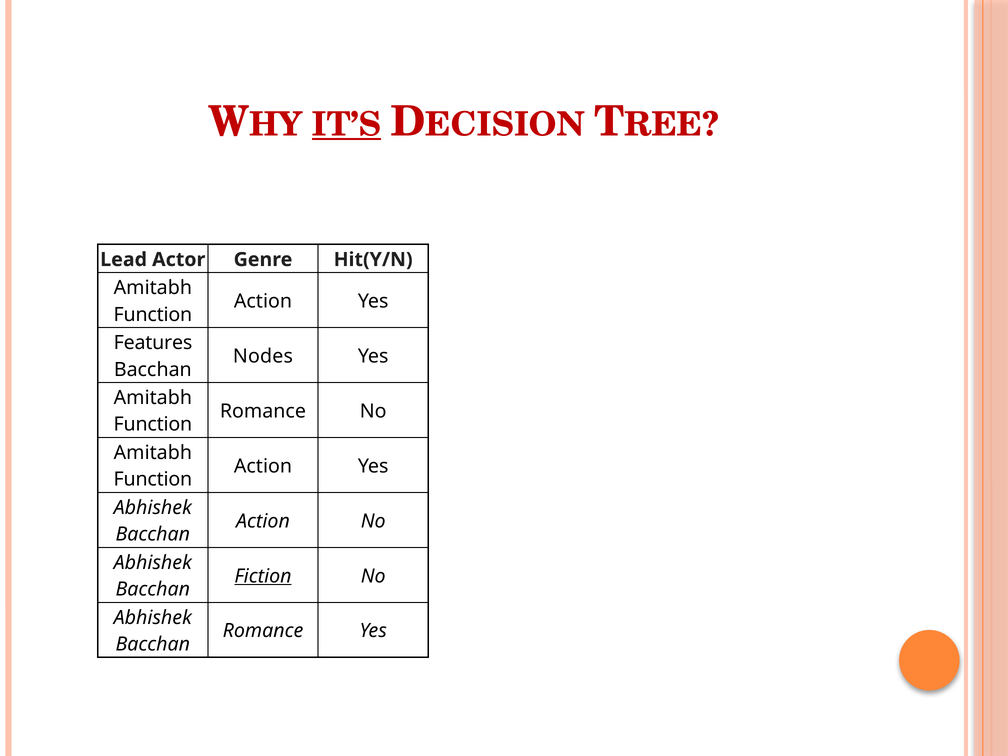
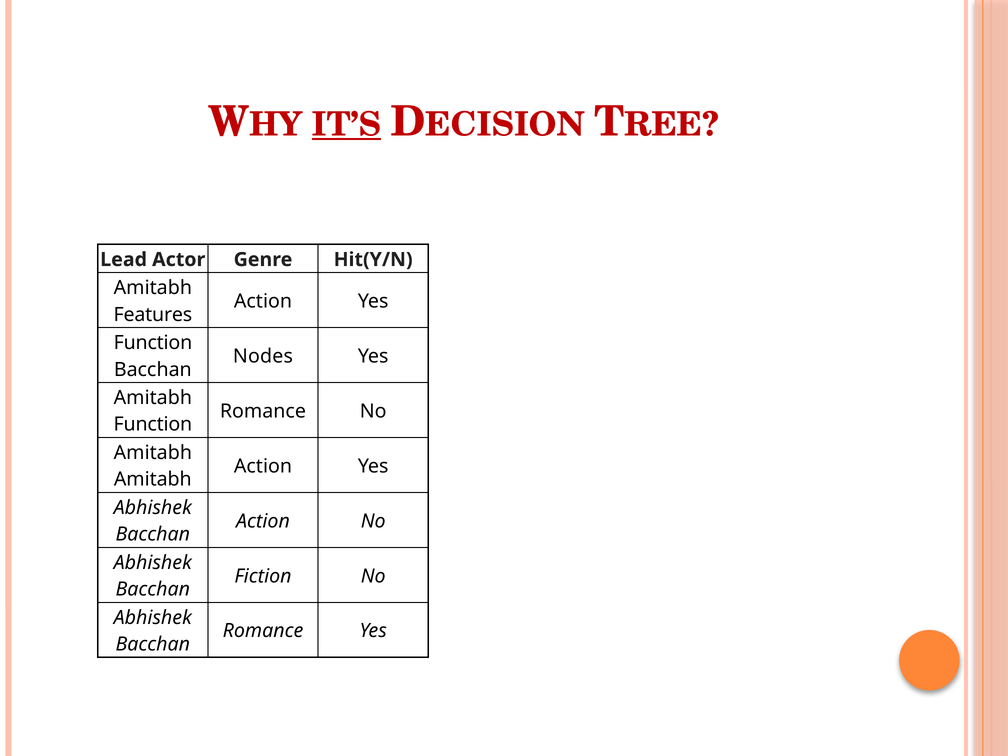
Function at (153, 315): Function -> Features
Features at (153, 343): Features -> Function
Function at (153, 479): Function -> Amitabh
Fiction underline: present -> none
